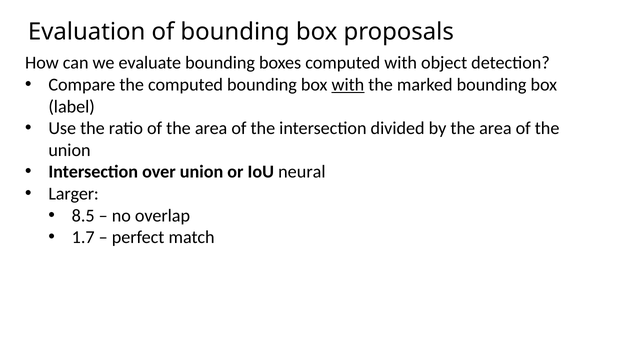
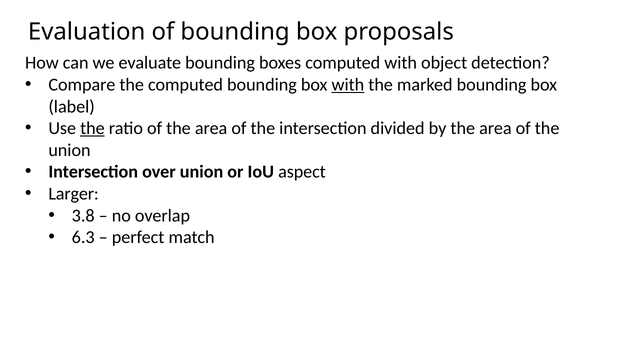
the at (92, 128) underline: none -> present
neural: neural -> aspect
8.5: 8.5 -> 3.8
1.7: 1.7 -> 6.3
